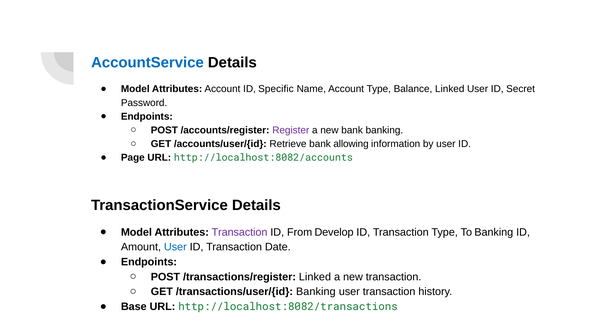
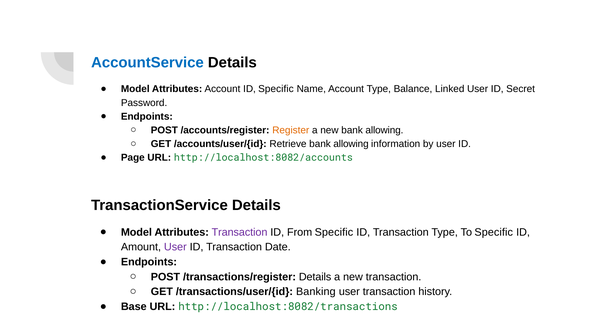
Register colour: purple -> orange
new bank banking: banking -> allowing
From Develop: Develop -> Specific
To Banking: Banking -> Specific
User at (175, 247) colour: blue -> purple
/transactions/register Linked: Linked -> Details
